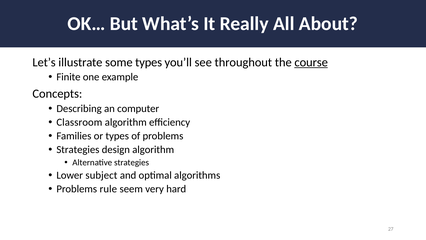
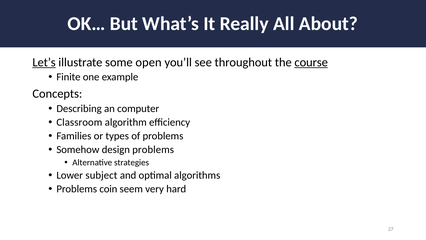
Let’s underline: none -> present
some types: types -> open
Strategies at (78, 150): Strategies -> Somehow
design algorithm: algorithm -> problems
rule: rule -> coin
